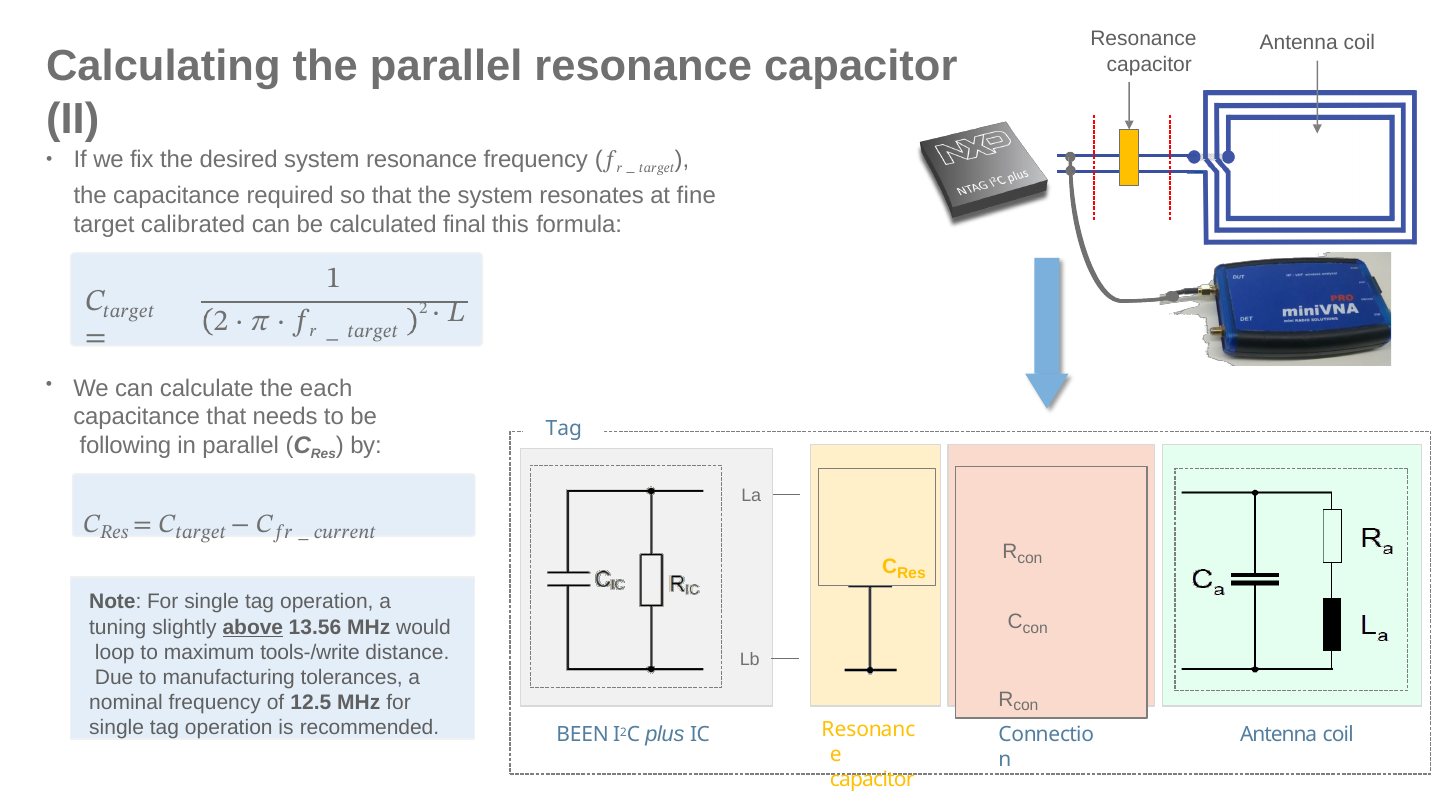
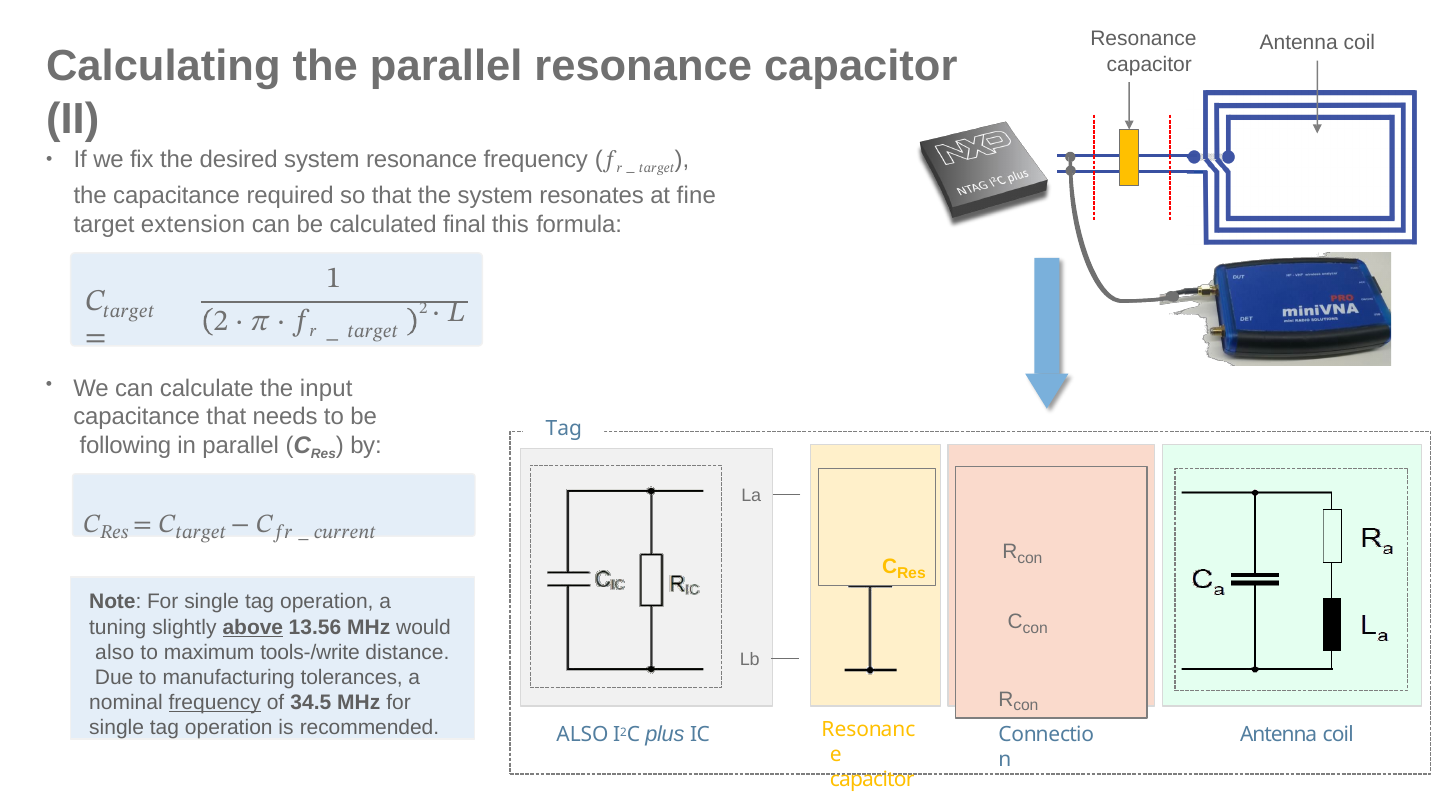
calibrated: calibrated -> extension
each: each -> input
loop at (115, 652): loop -> also
frequency at (215, 703) underline: none -> present
12.5: 12.5 -> 34.5
BEEN at (583, 734): BEEN -> ALSO
